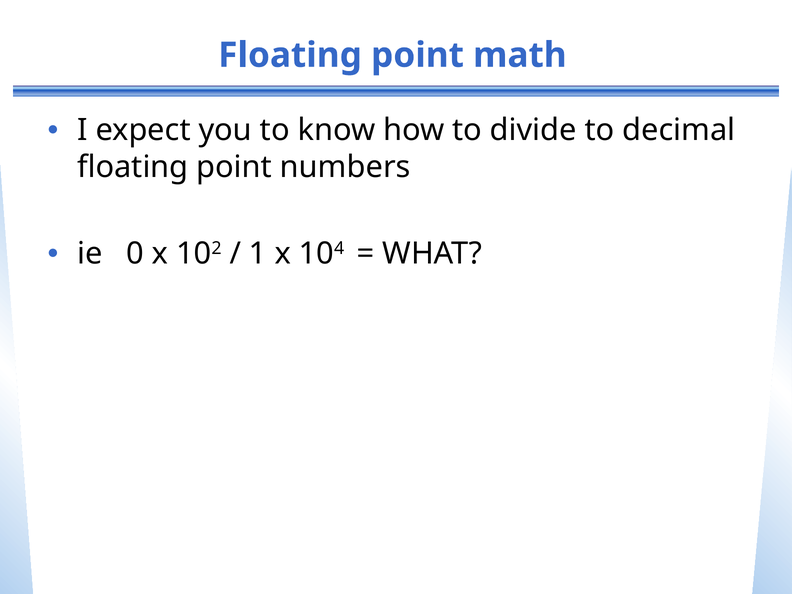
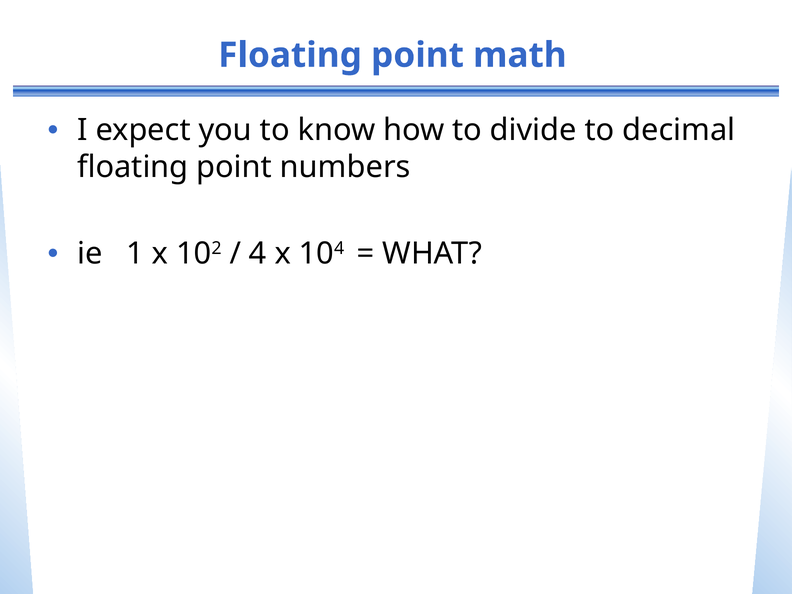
0: 0 -> 1
1: 1 -> 4
